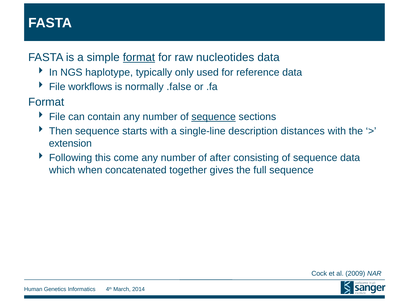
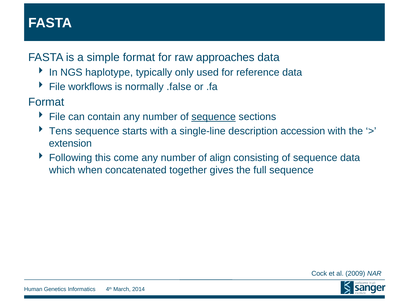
format at (139, 57) underline: present -> none
nucleotides: nucleotides -> approaches
Then: Then -> Tens
distances: distances -> accession
after: after -> align
